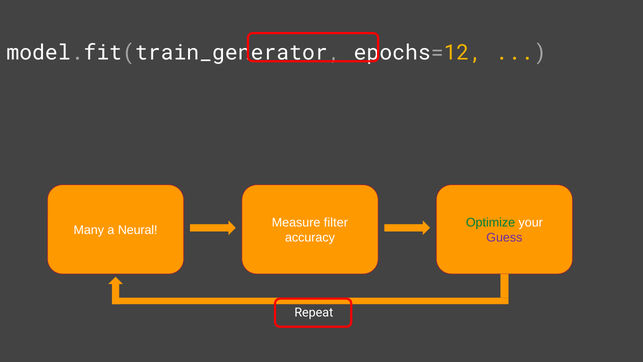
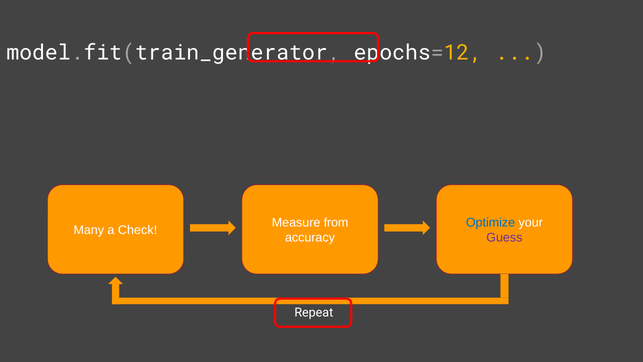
filter: filter -> from
Optimize colour: green -> blue
Neural: Neural -> Check
